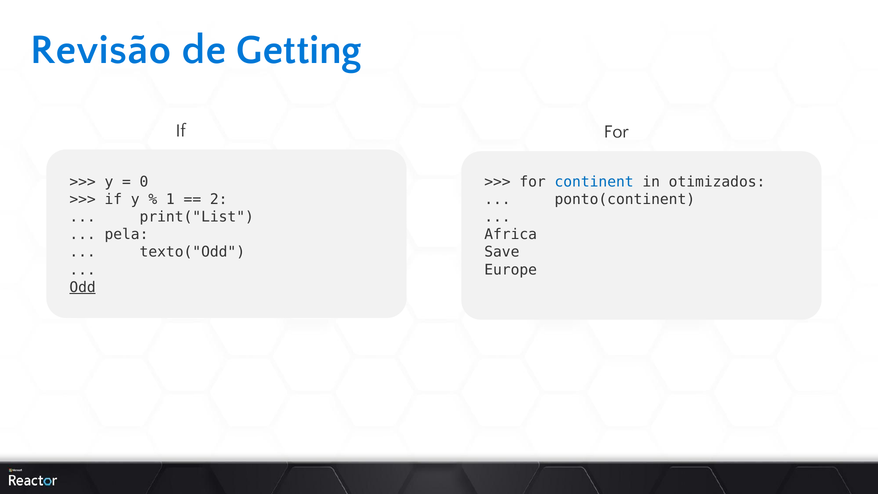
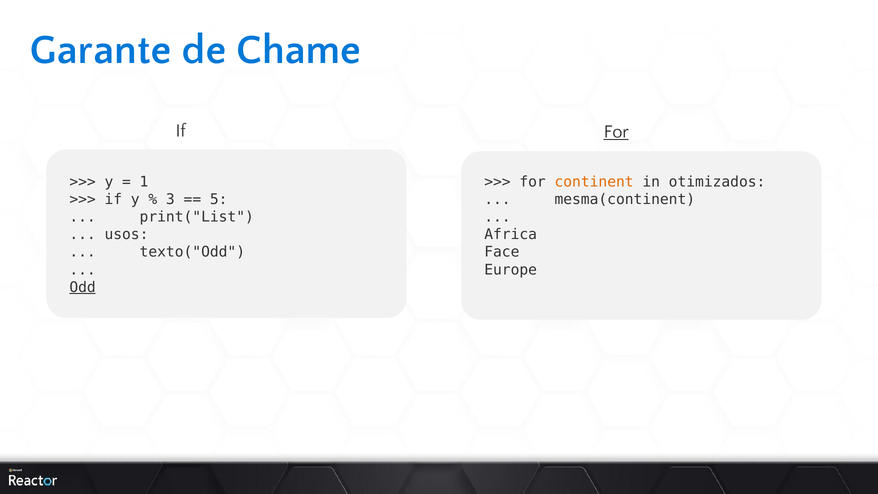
Revisão: Revisão -> Garante
Getting: Getting -> Chame
For at (616, 132) underline: none -> present
0: 0 -> 1
continent colour: blue -> orange
1: 1 -> 3
2: 2 -> 5
ponto(continent: ponto(continent -> mesma(continent
pela: pela -> usos
Save: Save -> Face
